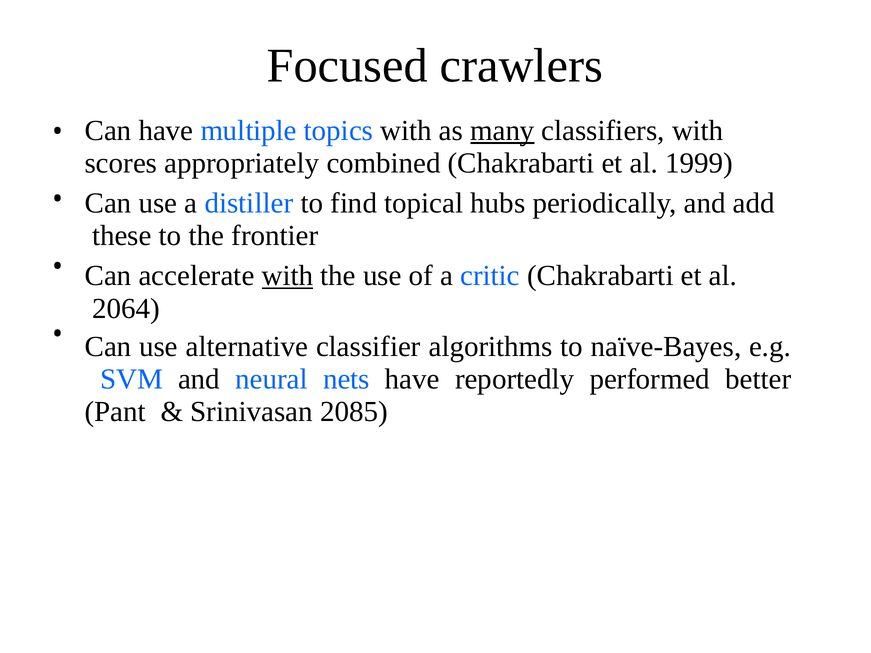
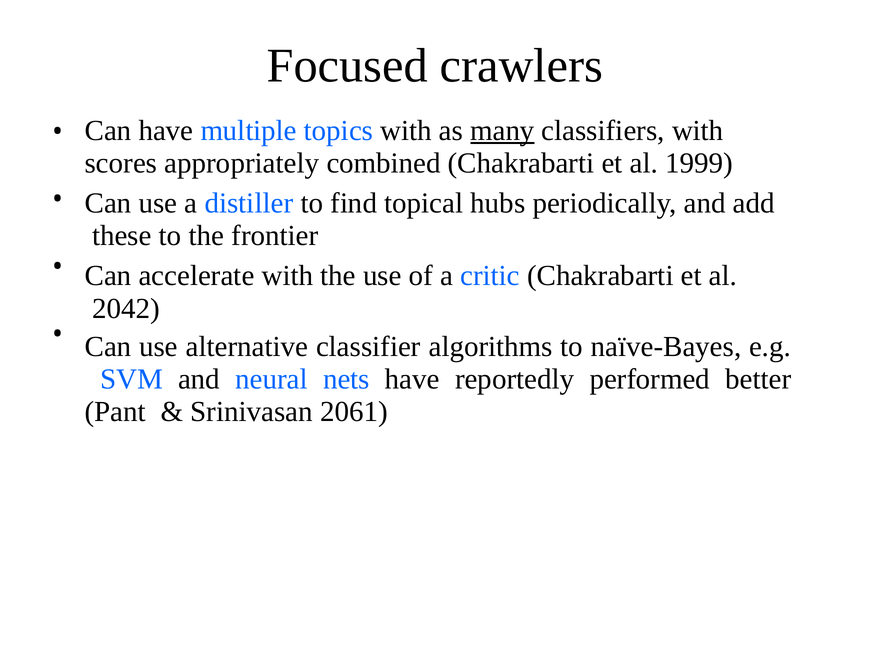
with at (288, 276) underline: present -> none
2064: 2064 -> 2042
2085: 2085 -> 2061
